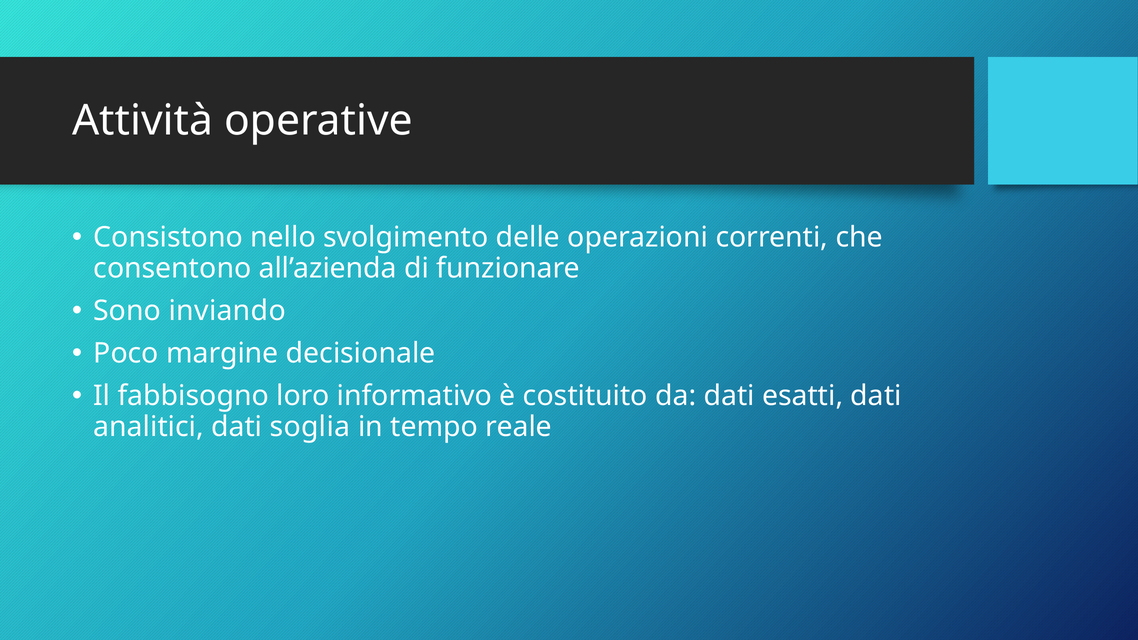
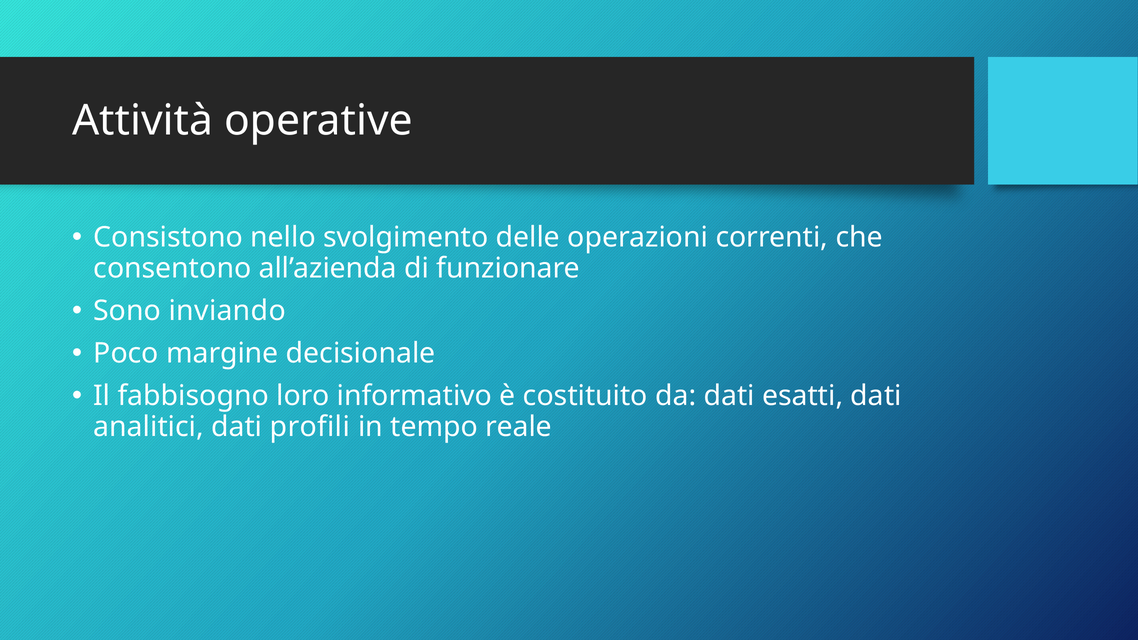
soglia: soglia -> profili
